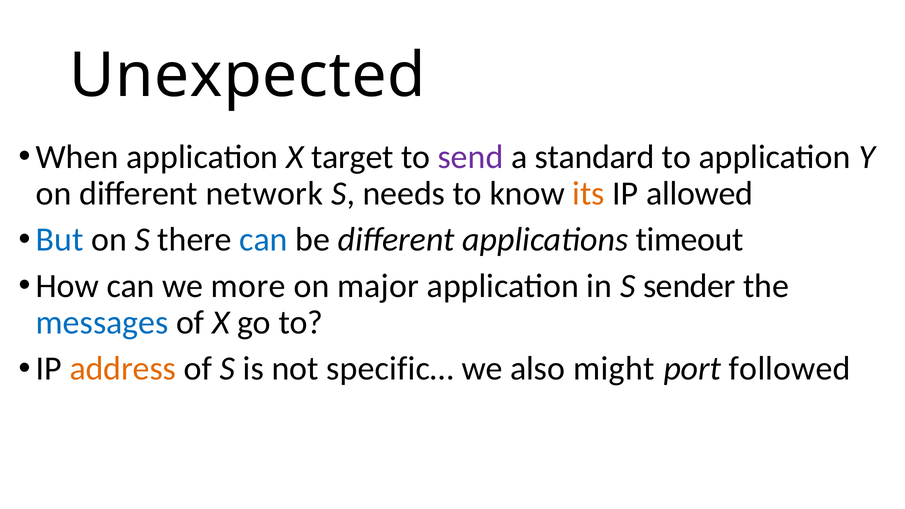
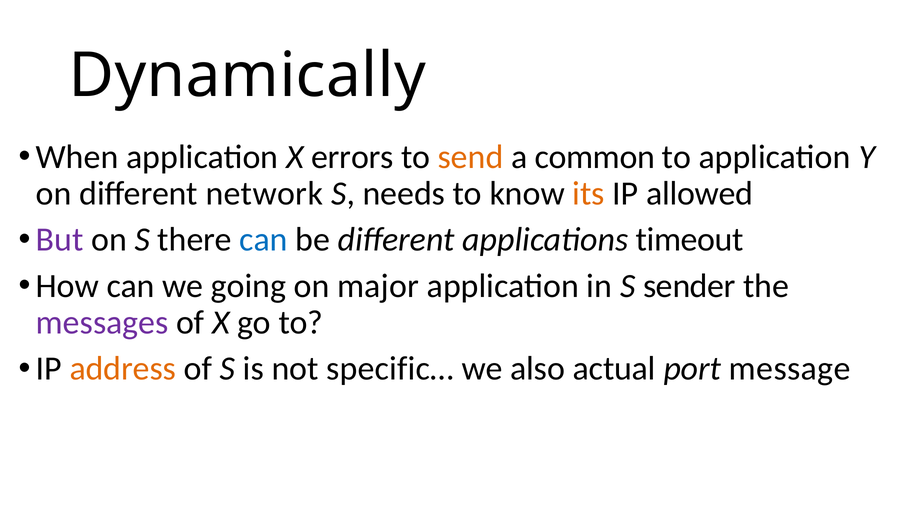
Unexpected: Unexpected -> Dynamically
target: target -> errors
send colour: purple -> orange
standard: standard -> common
But colour: blue -> purple
more: more -> going
messages colour: blue -> purple
might: might -> actual
followed: followed -> message
